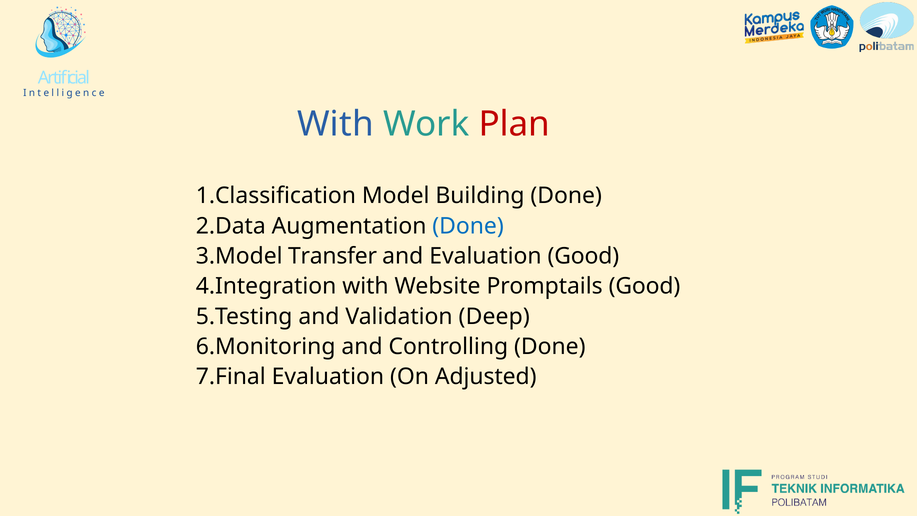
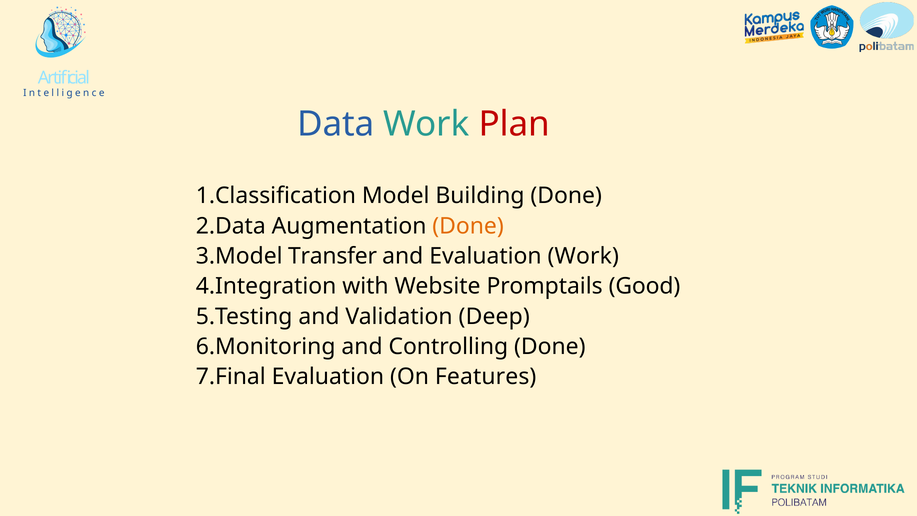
With at (335, 124): With -> Data
Done at (468, 226) colour: blue -> orange
Evaluation Good: Good -> Work
Adjusted: Adjusted -> Features
